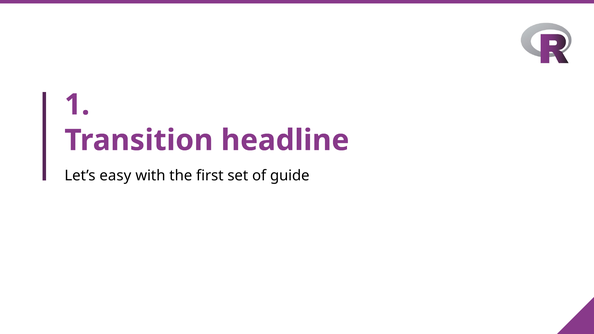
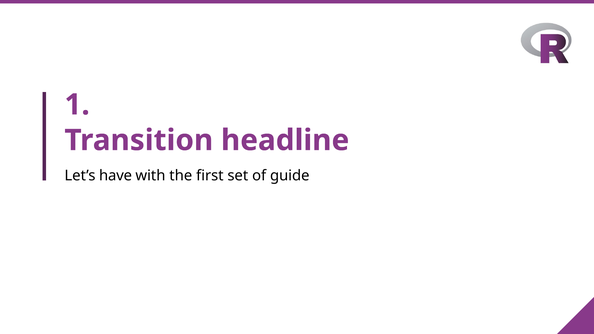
easy: easy -> have
